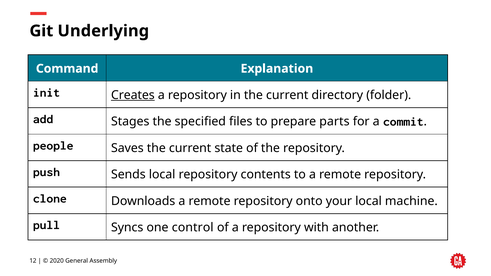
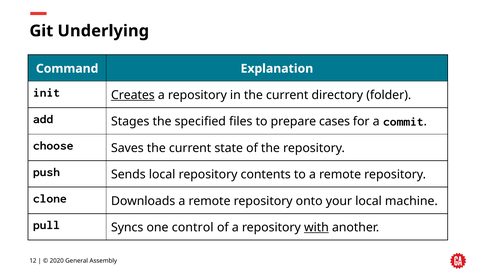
parts: parts -> cases
people: people -> choose
with underline: none -> present
